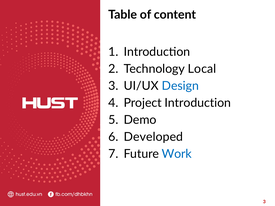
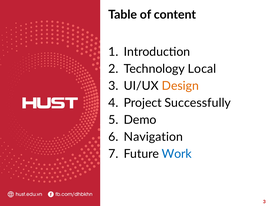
Design colour: blue -> orange
Project Introduction: Introduction -> Successfully
Developed: Developed -> Navigation
